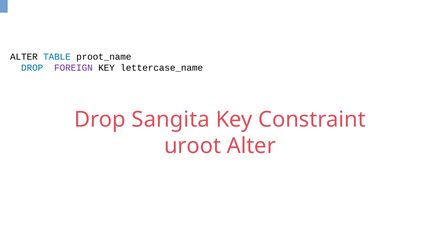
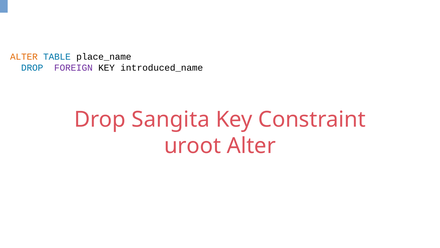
ALTER at (24, 57) colour: black -> orange
proot_name: proot_name -> place_name
lettercase_name: lettercase_name -> introduced_name
